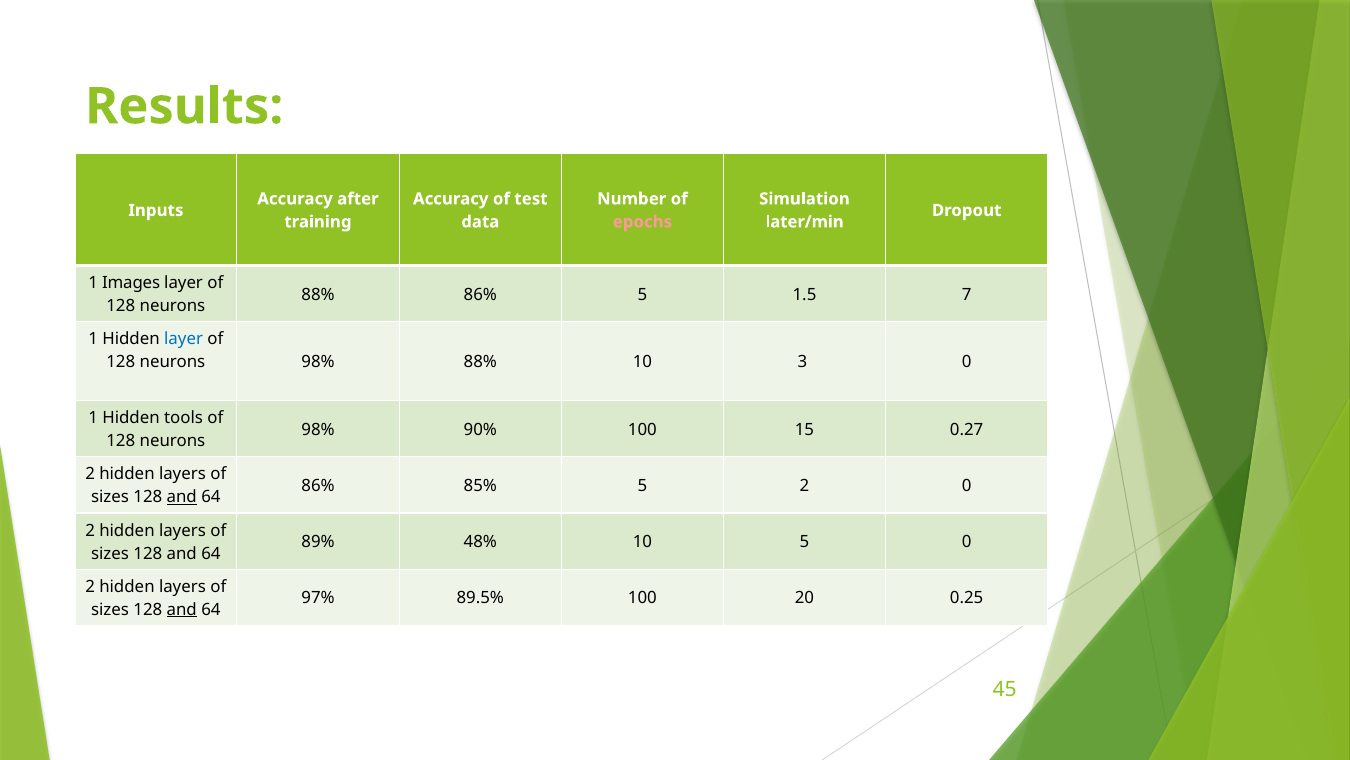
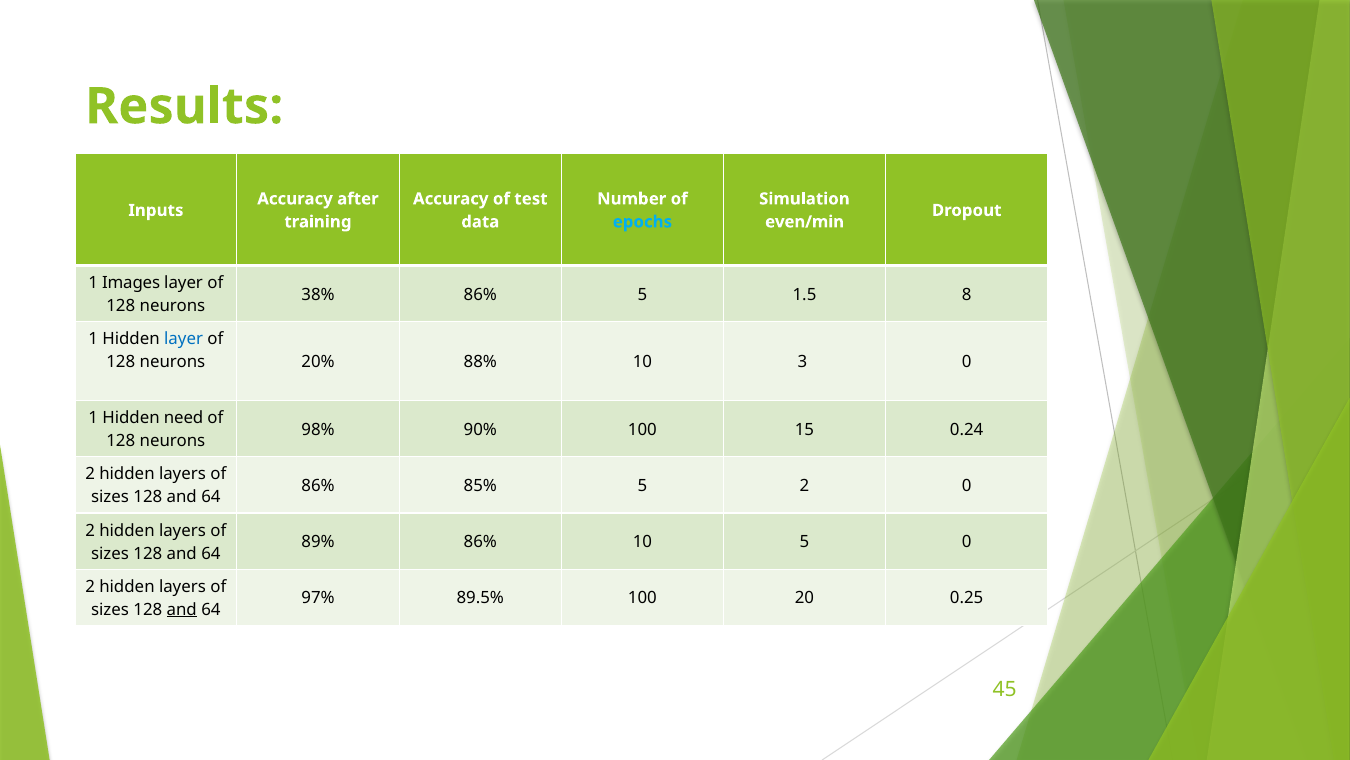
epochs colour: pink -> light blue
later/min: later/min -> even/min
88% at (318, 294): 88% -> 38%
7: 7 -> 8
98% at (318, 362): 98% -> 20%
tools: tools -> need
0.27: 0.27 -> 0.24
and at (182, 497) underline: present -> none
89% 48%: 48% -> 86%
